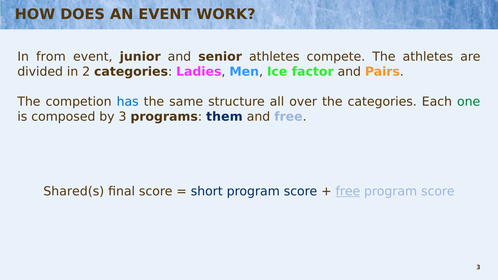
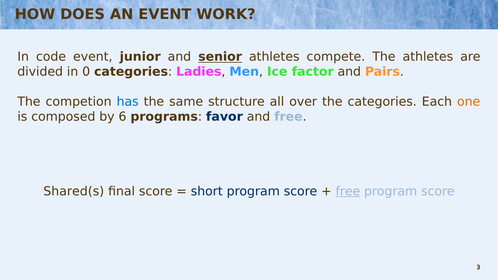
from: from -> code
senior underline: none -> present
2: 2 -> 0
one colour: green -> orange
by 3: 3 -> 6
them: them -> favor
